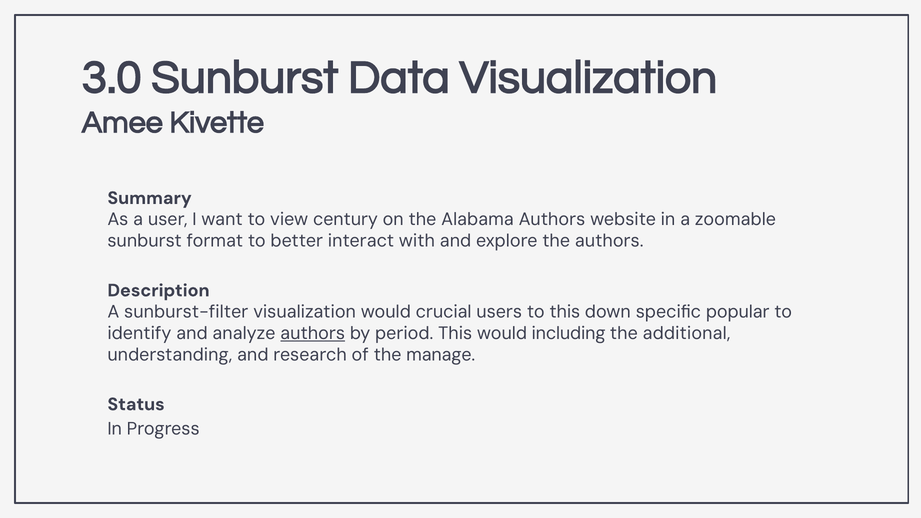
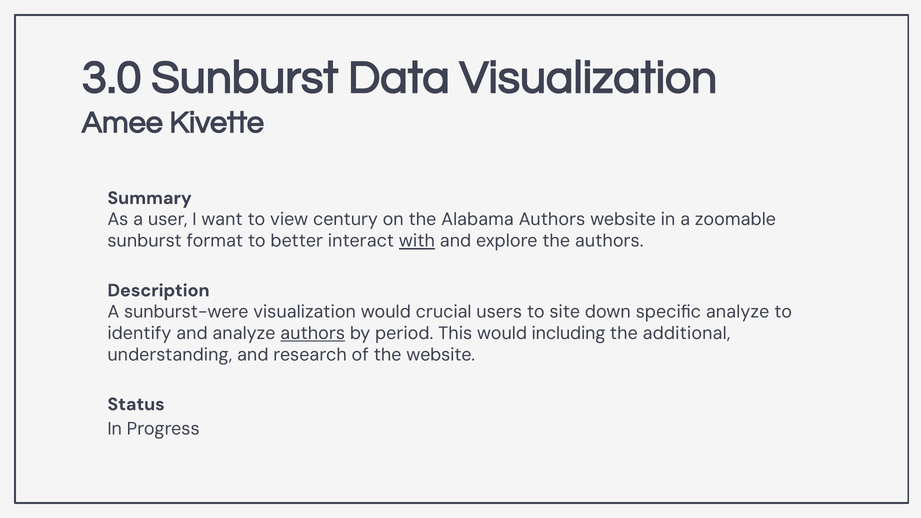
with underline: none -> present
sunburst-filter: sunburst-filter -> sunburst-were
to this: this -> site
specific popular: popular -> analyze
the manage: manage -> website
